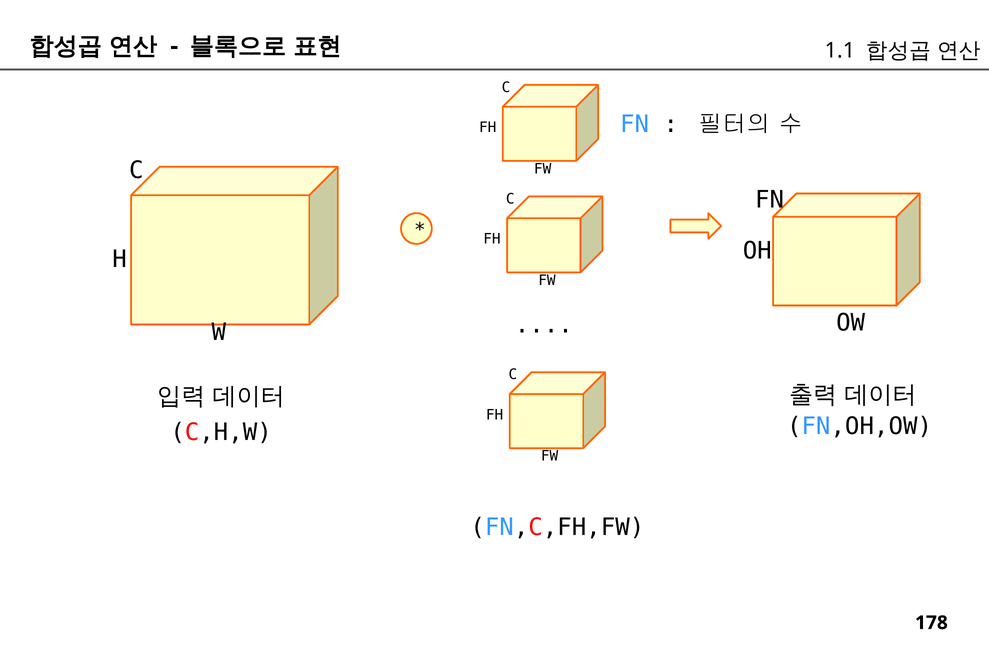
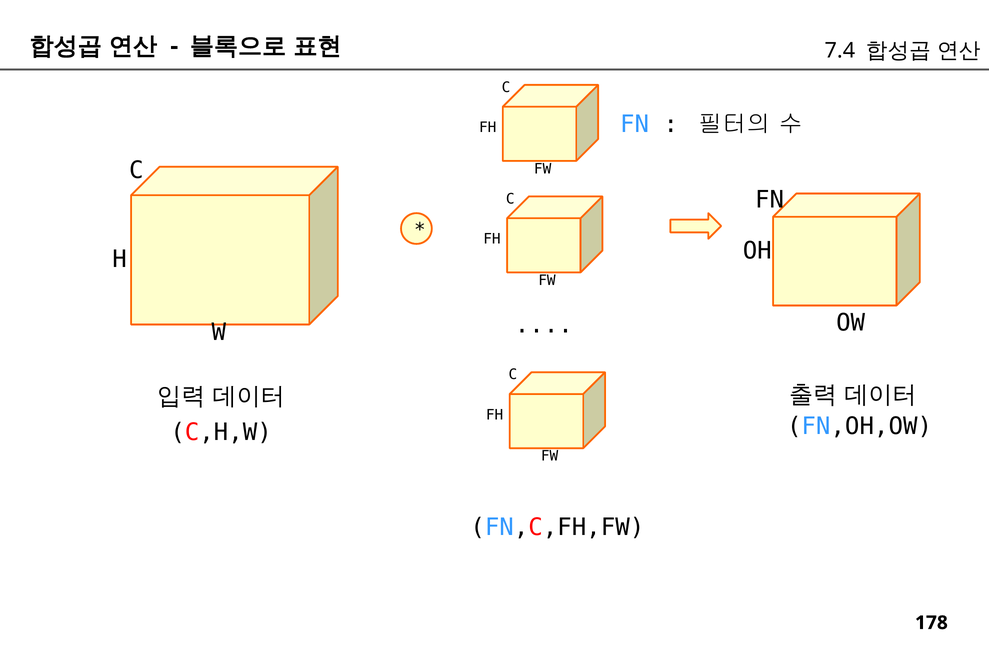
1.1: 1.1 -> 7.4
